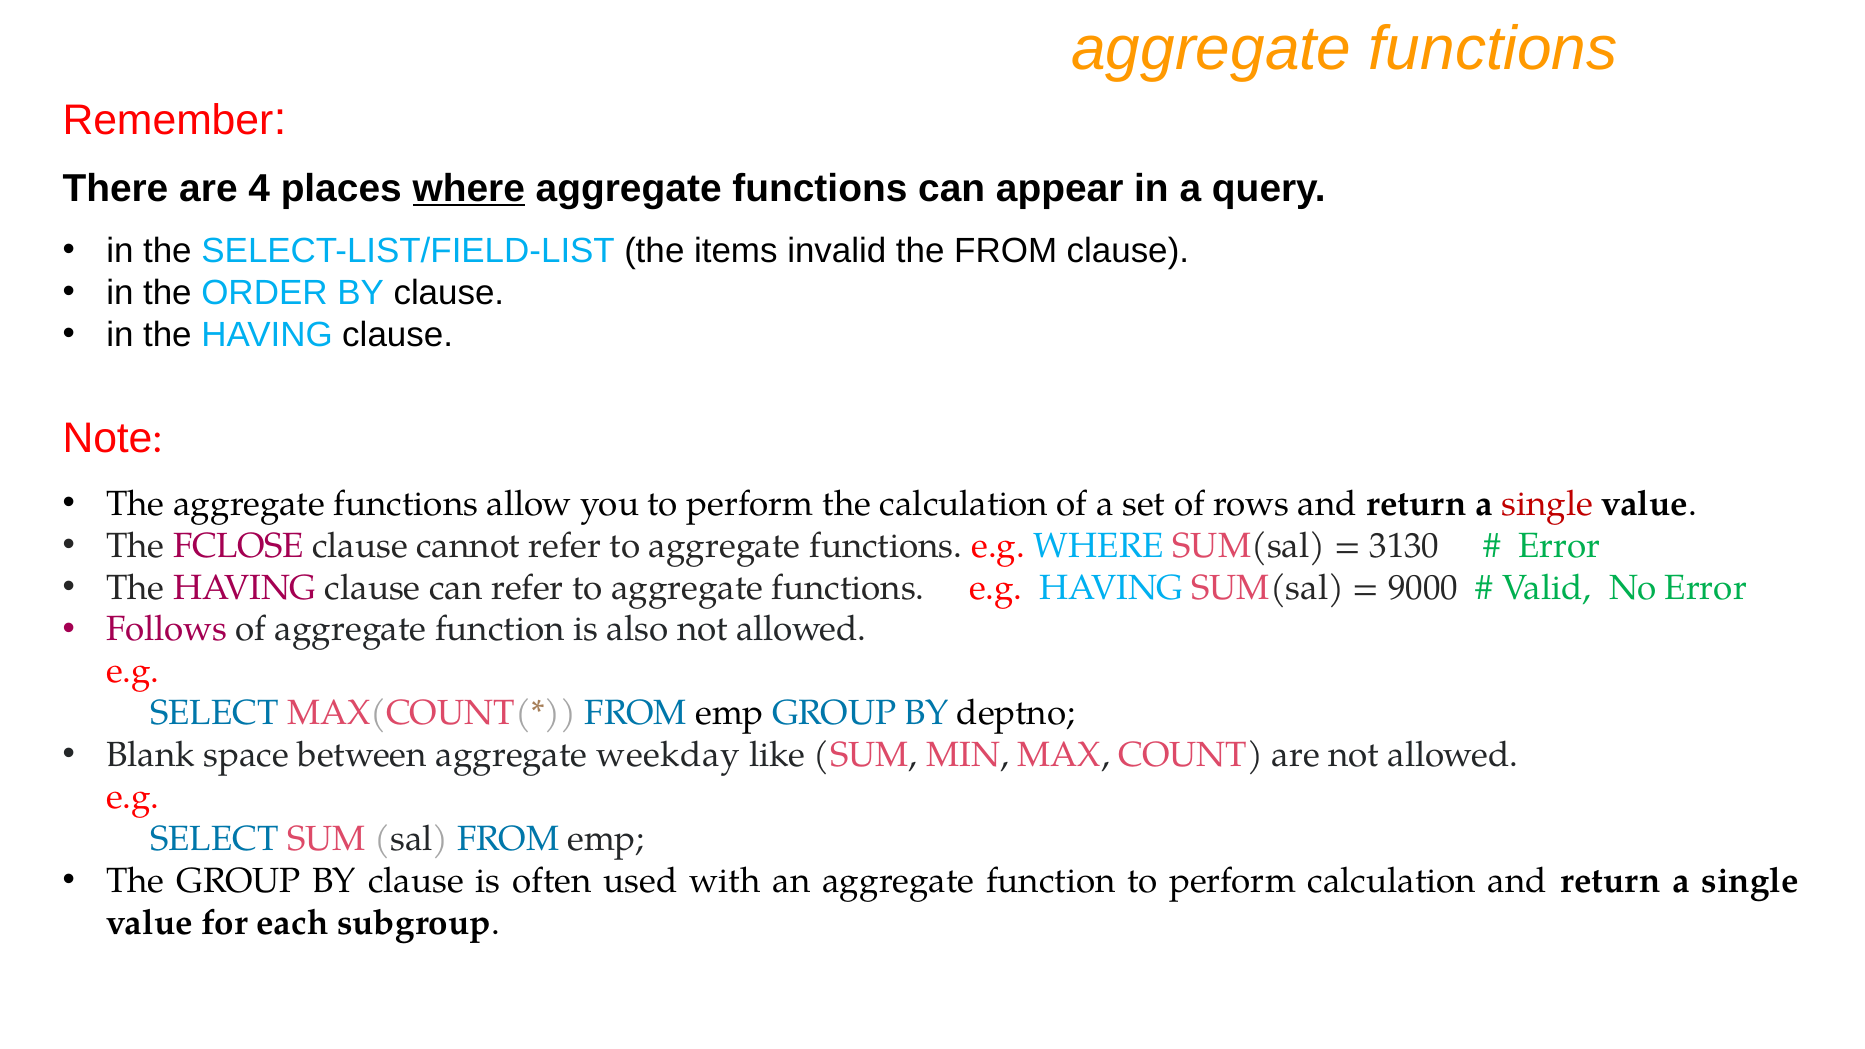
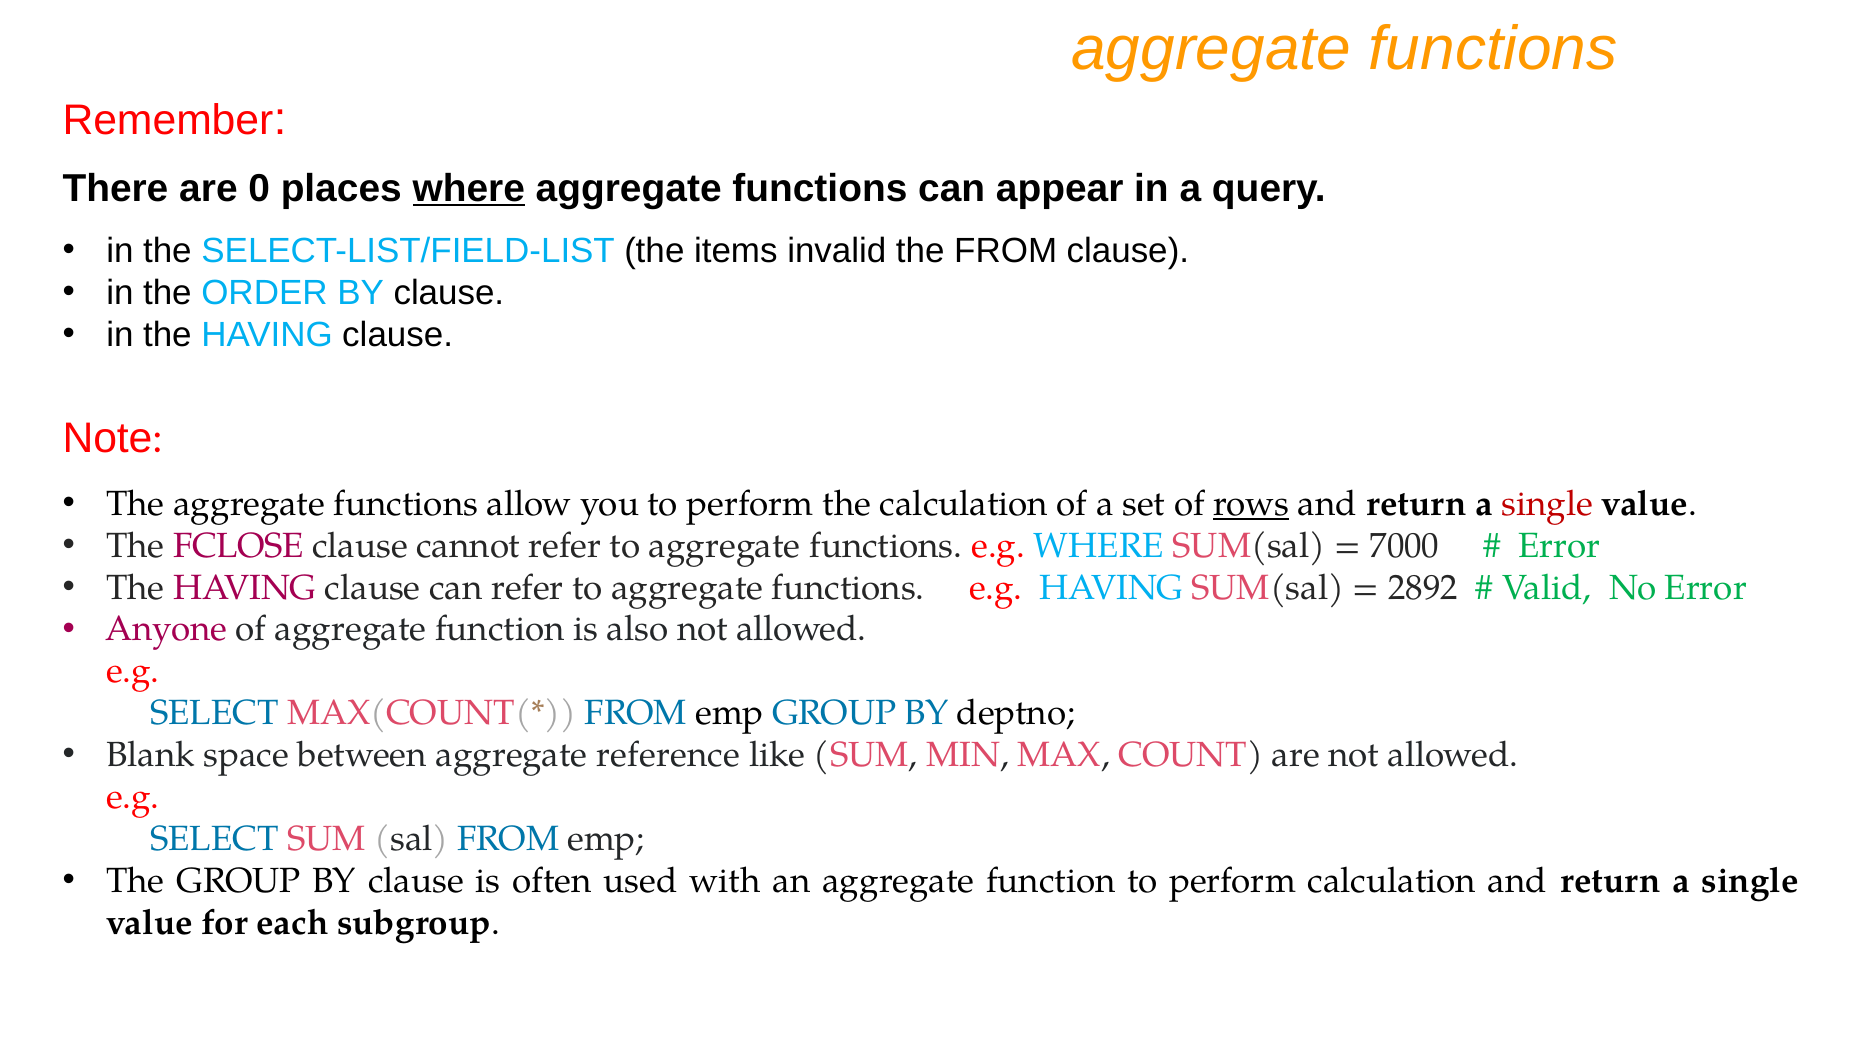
4: 4 -> 0
rows underline: none -> present
3130: 3130 -> 7000
9000: 9000 -> 2892
Follows: Follows -> Anyone
weekday: weekday -> reference
